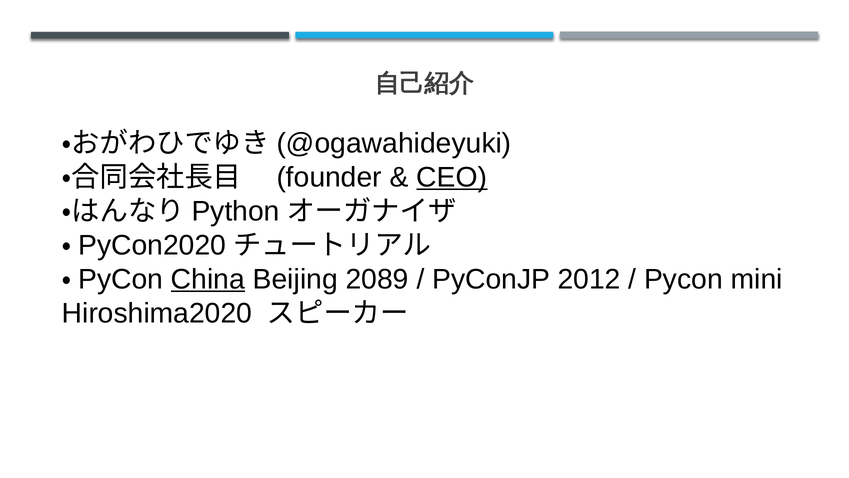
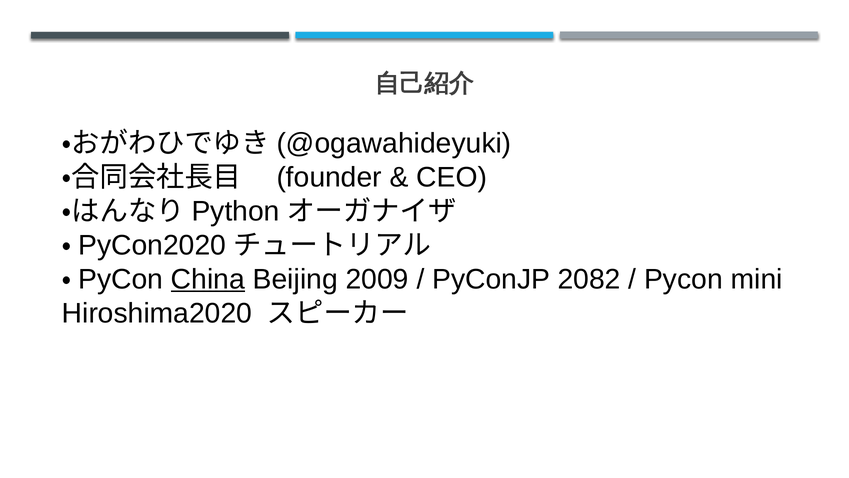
CEO underline: present -> none
2089: 2089 -> 2009
2012: 2012 -> 2082
